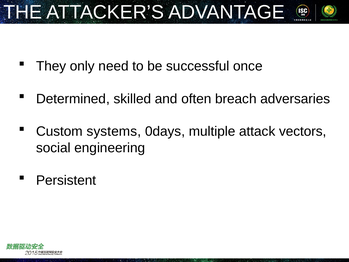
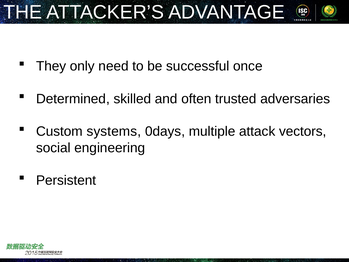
breach: breach -> trusted
